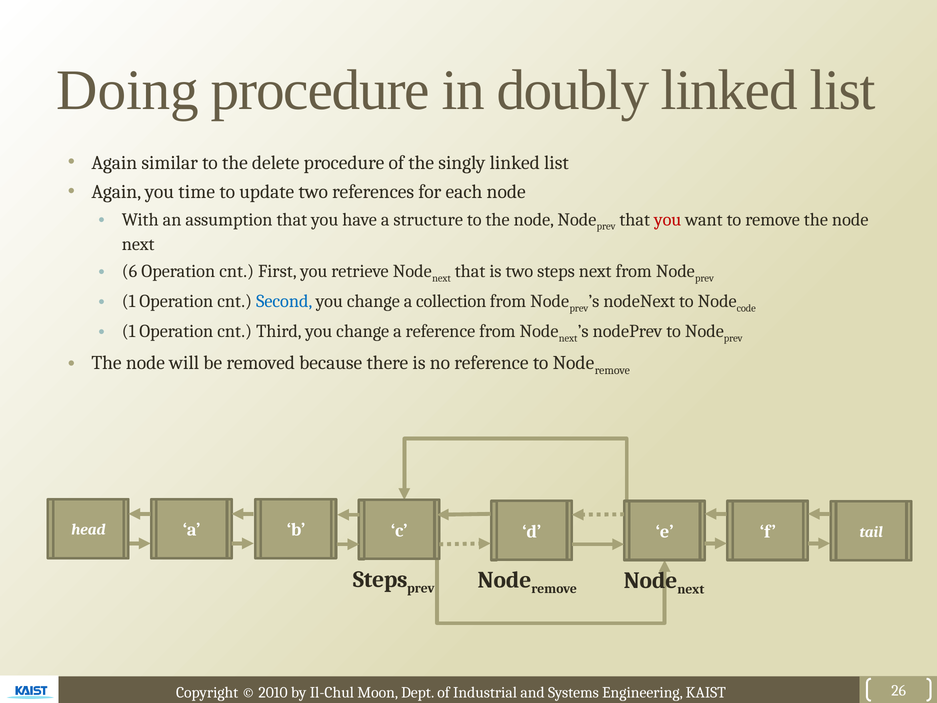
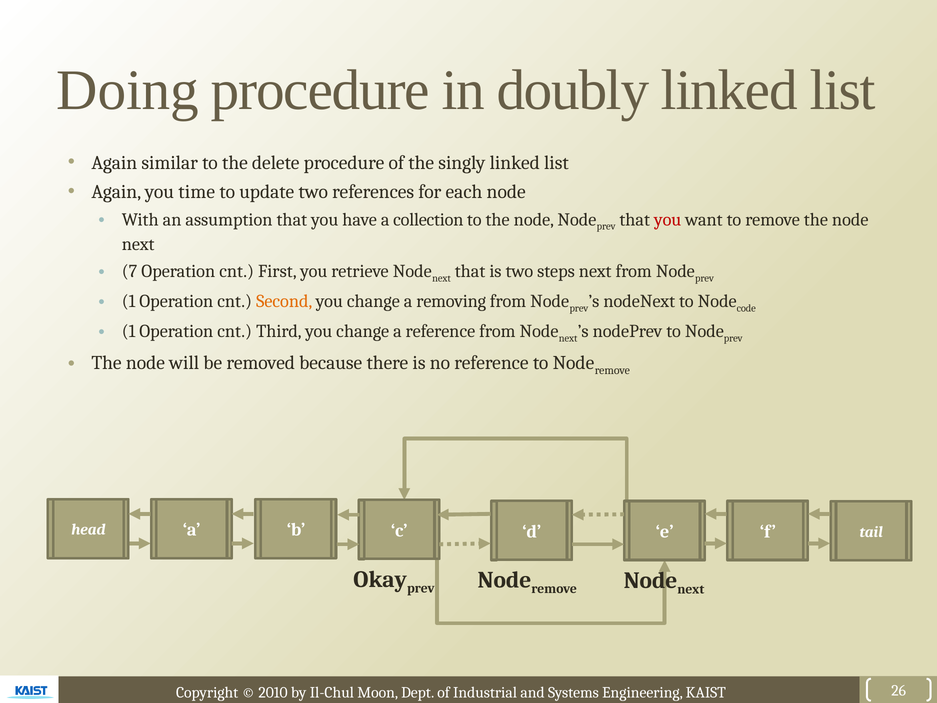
structure: structure -> collection
6: 6 -> 7
Second colour: blue -> orange
collection: collection -> removing
Steps at (380, 579): Steps -> Okay
